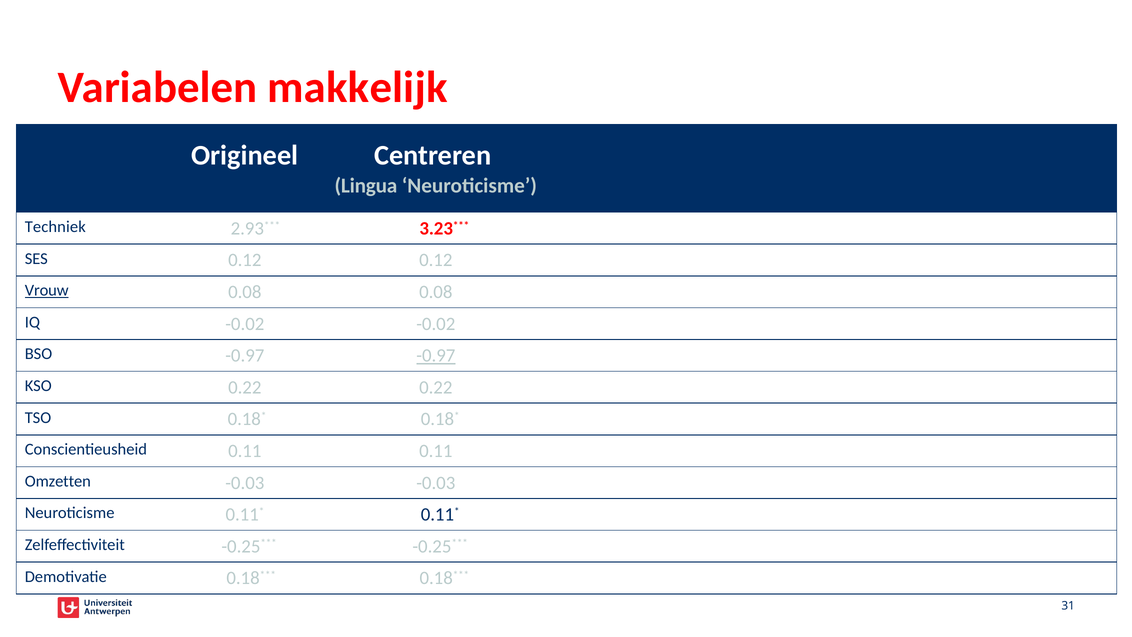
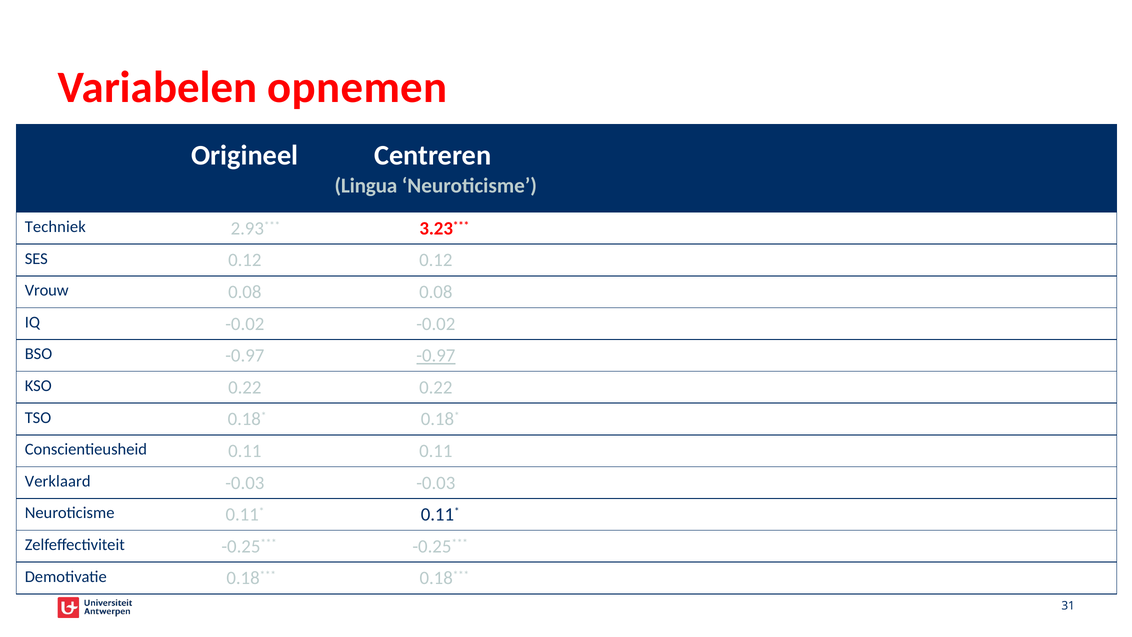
makkelijk: makkelijk -> opnemen
Vrouw underline: present -> none
Omzetten: Omzetten -> Verklaard
